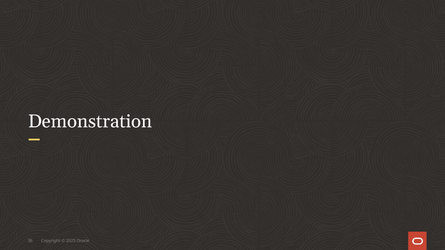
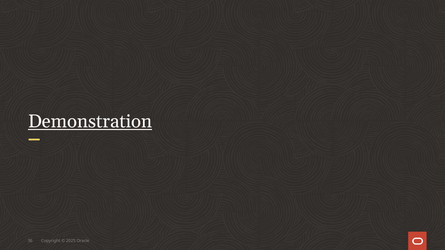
Demonstration underline: none -> present
